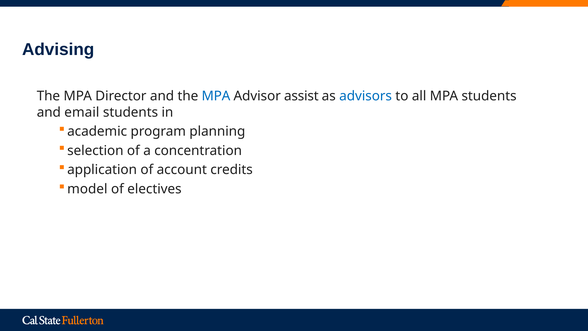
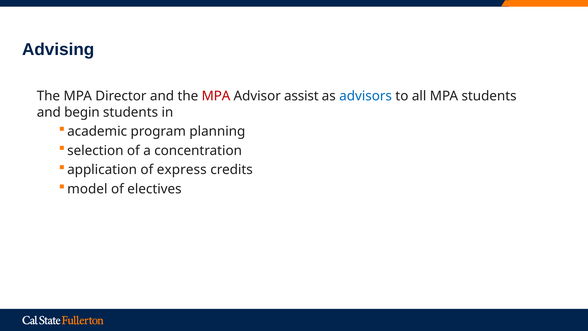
MPA at (216, 96) colour: blue -> red
email: email -> begin
account: account -> express
